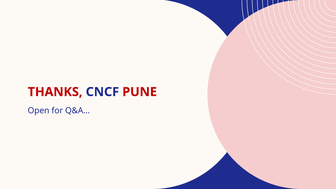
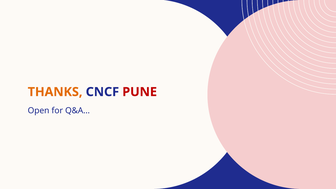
THANKS colour: red -> orange
